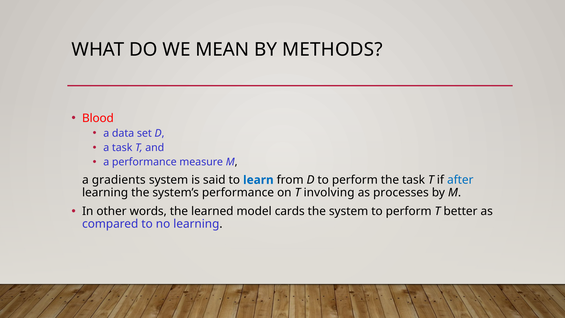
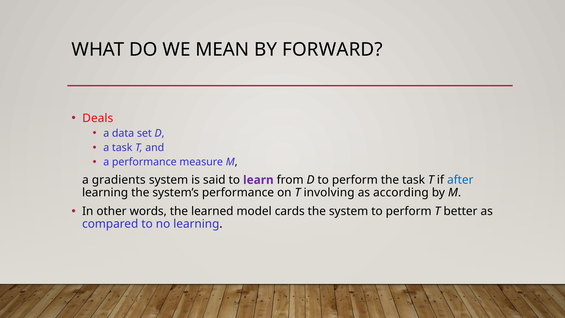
METHODS: METHODS -> FORWARD
Blood: Blood -> Deals
learn colour: blue -> purple
processes: processes -> according
